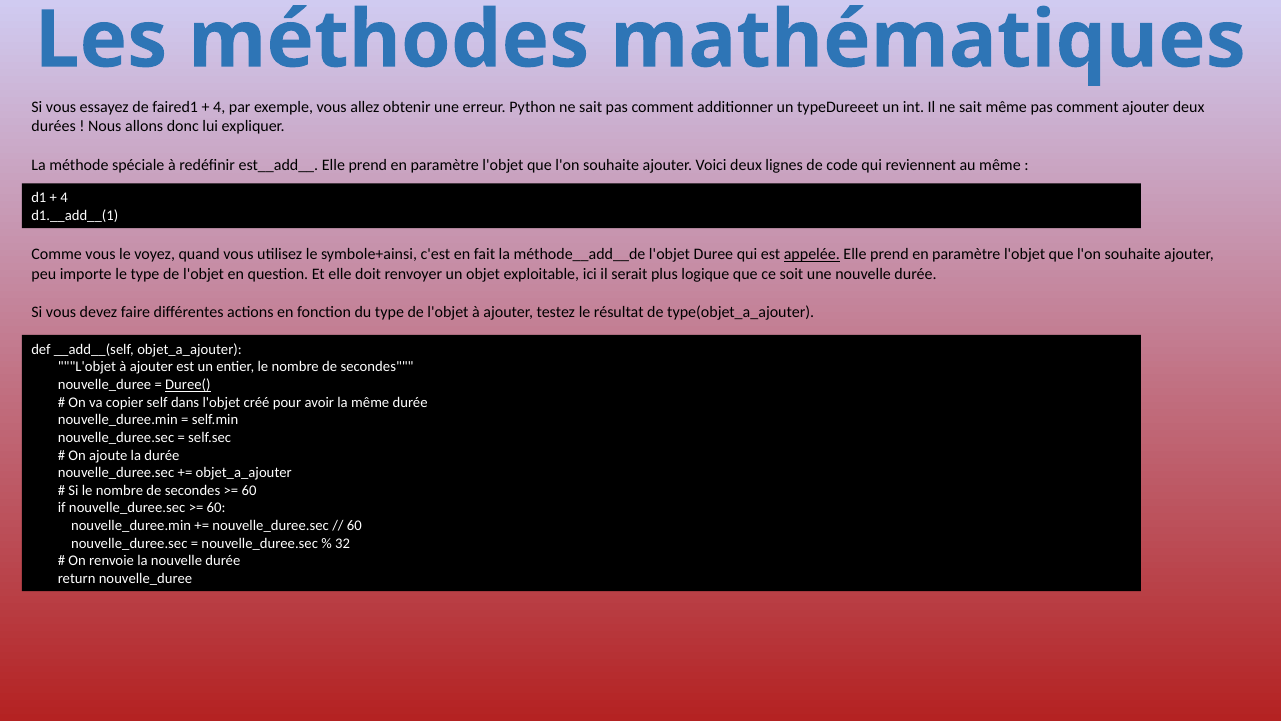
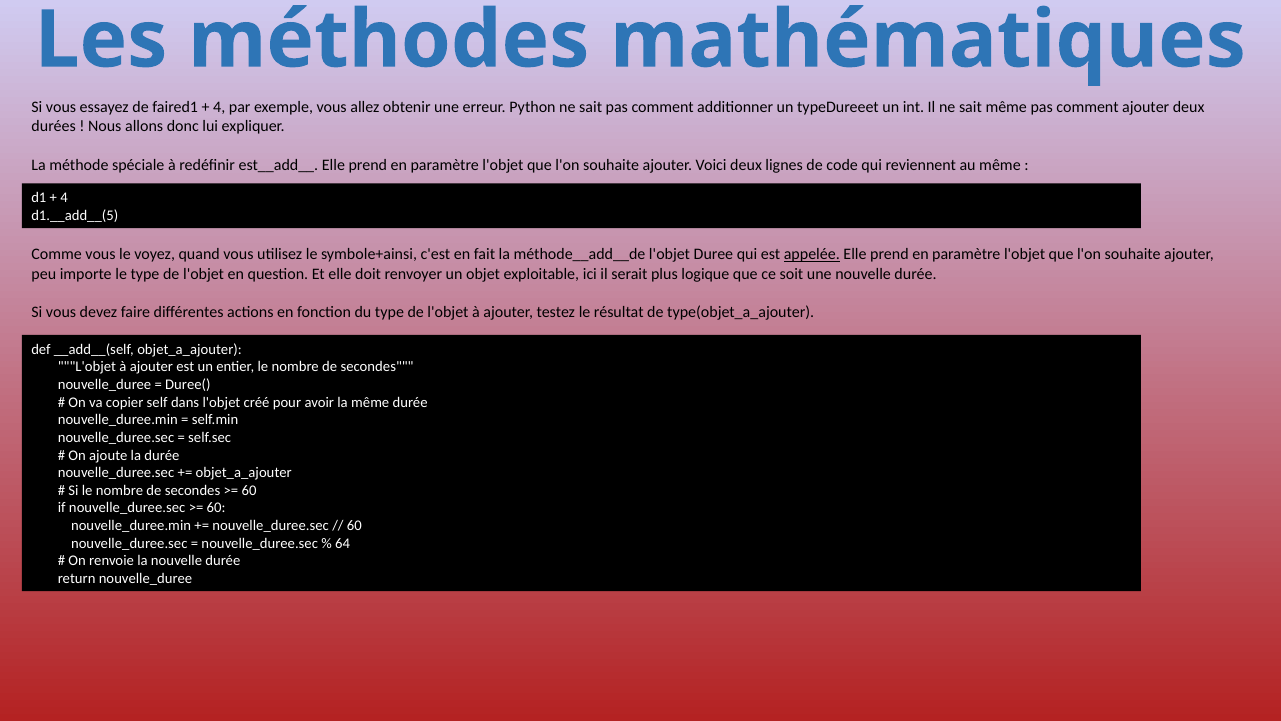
d1.__add__(1: d1.__add__(1 -> d1.__add__(5
Duree( underline: present -> none
32: 32 -> 64
